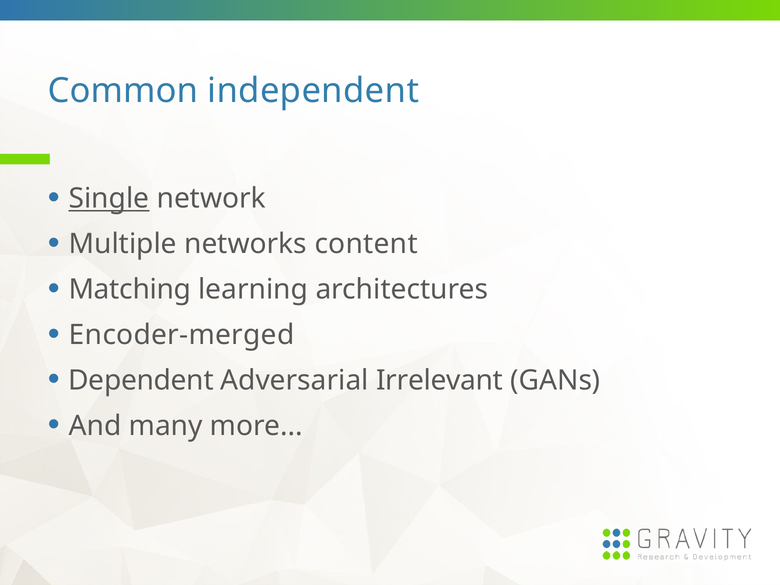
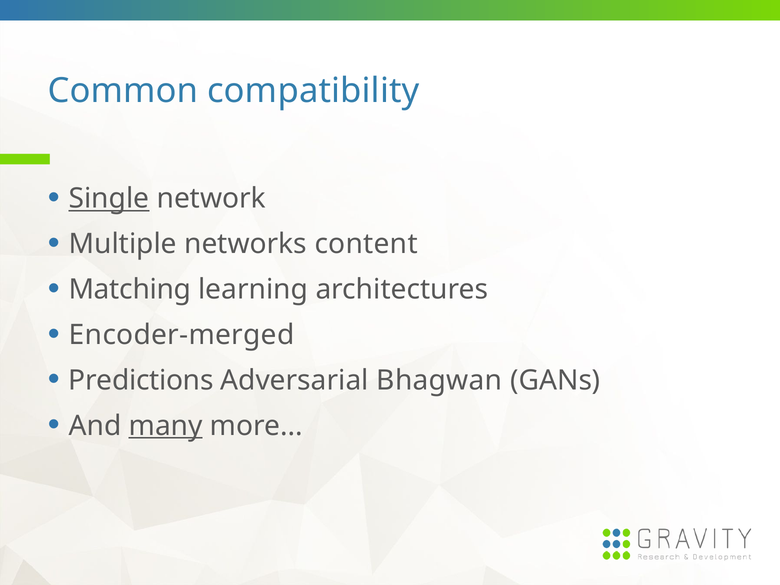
independent: independent -> compatibility
Dependent: Dependent -> Predictions
Irrelevant: Irrelevant -> Bhagwan
many underline: none -> present
